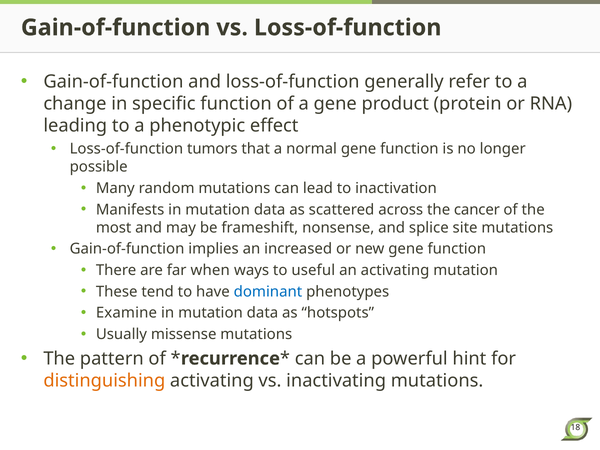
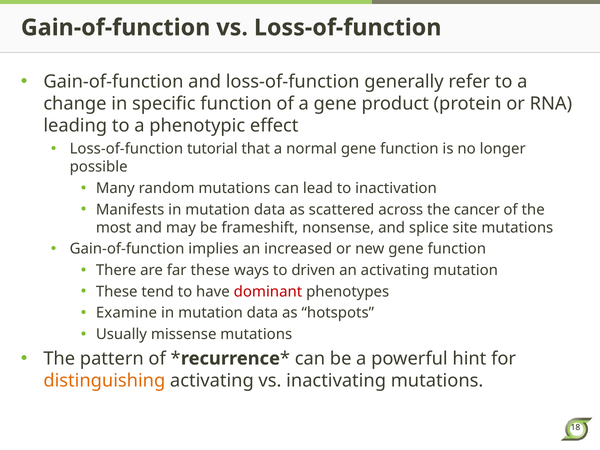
tumors: tumors -> tutorial
far when: when -> these
useful: useful -> driven
dominant colour: blue -> red
